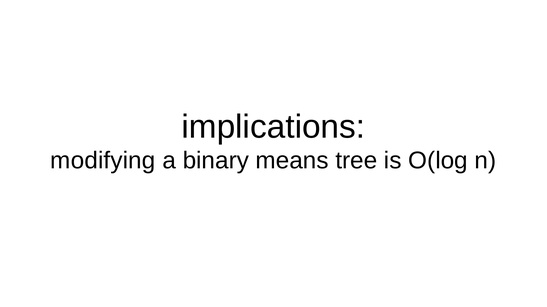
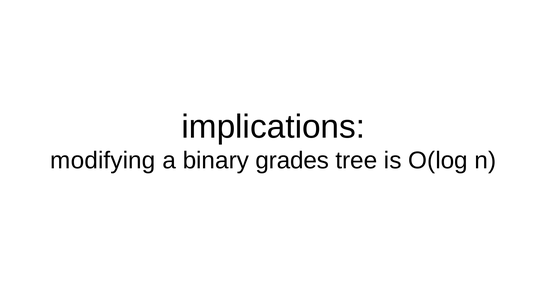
means: means -> grades
